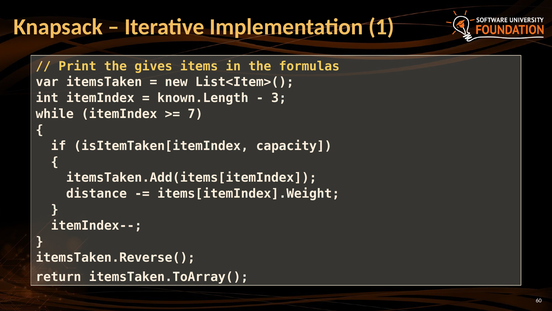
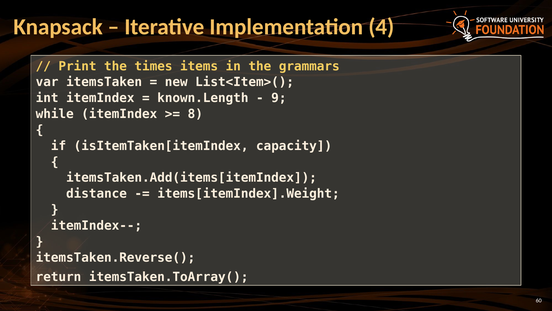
1: 1 -> 4
gives: gives -> times
formulas: formulas -> grammars
3: 3 -> 9
7: 7 -> 8
